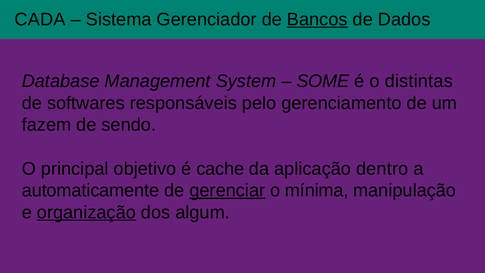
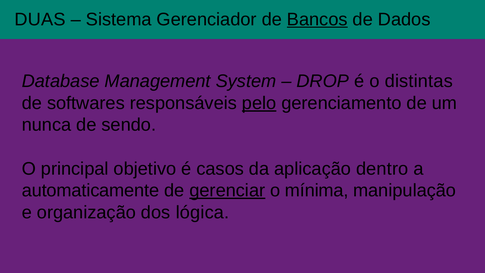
CADA: CADA -> DUAS
SOME: SOME -> DROP
pelo underline: none -> present
fazem: fazem -> nunca
cache: cache -> casos
organização underline: present -> none
algum: algum -> lógica
